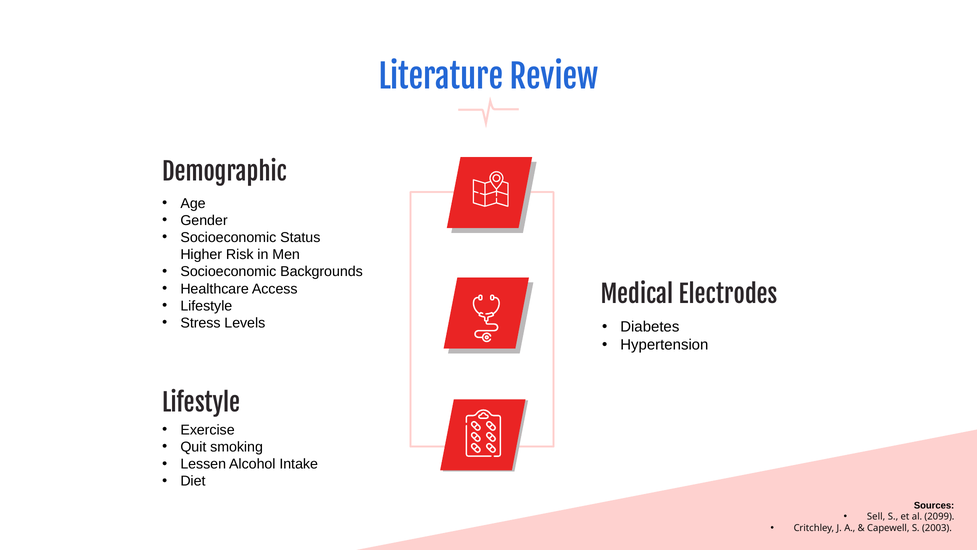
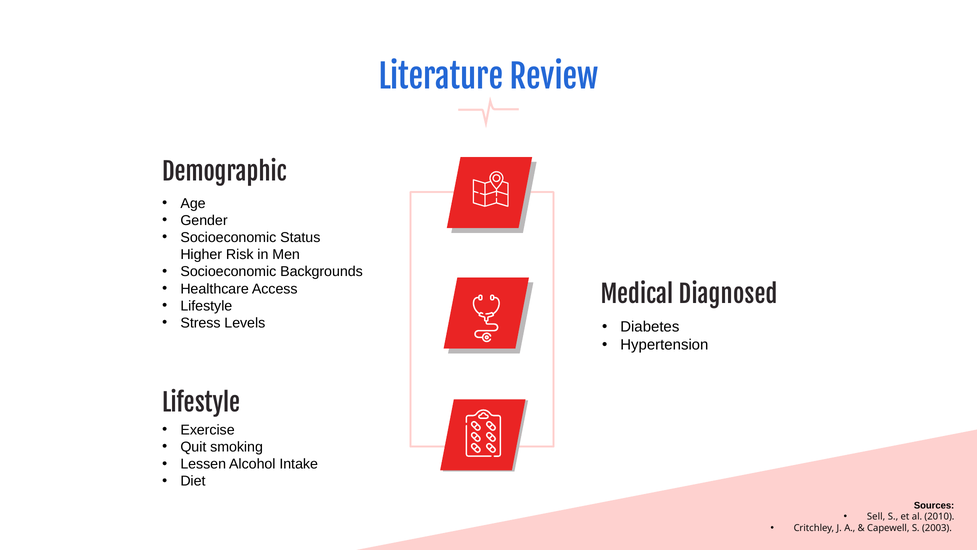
Electrodes: Electrodes -> Diagnosed
2099: 2099 -> 2010
